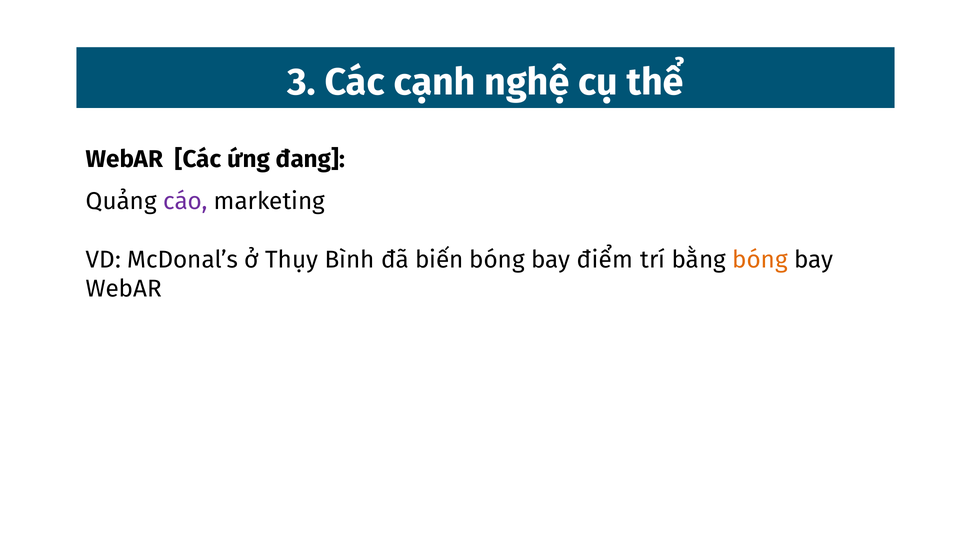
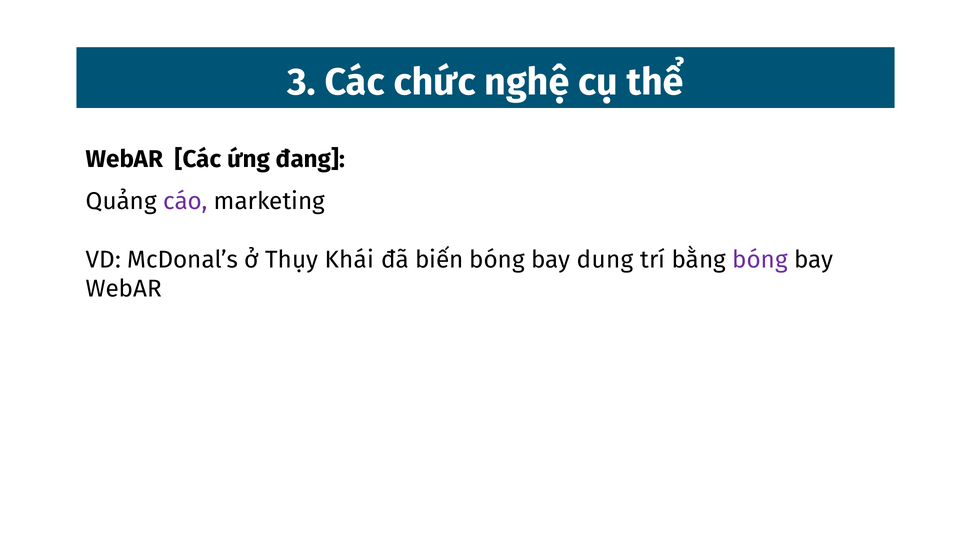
cạnh: cạnh -> chức
Bình: Bình -> Khái
điểm: điểm -> dung
bóng at (760, 260) colour: orange -> purple
